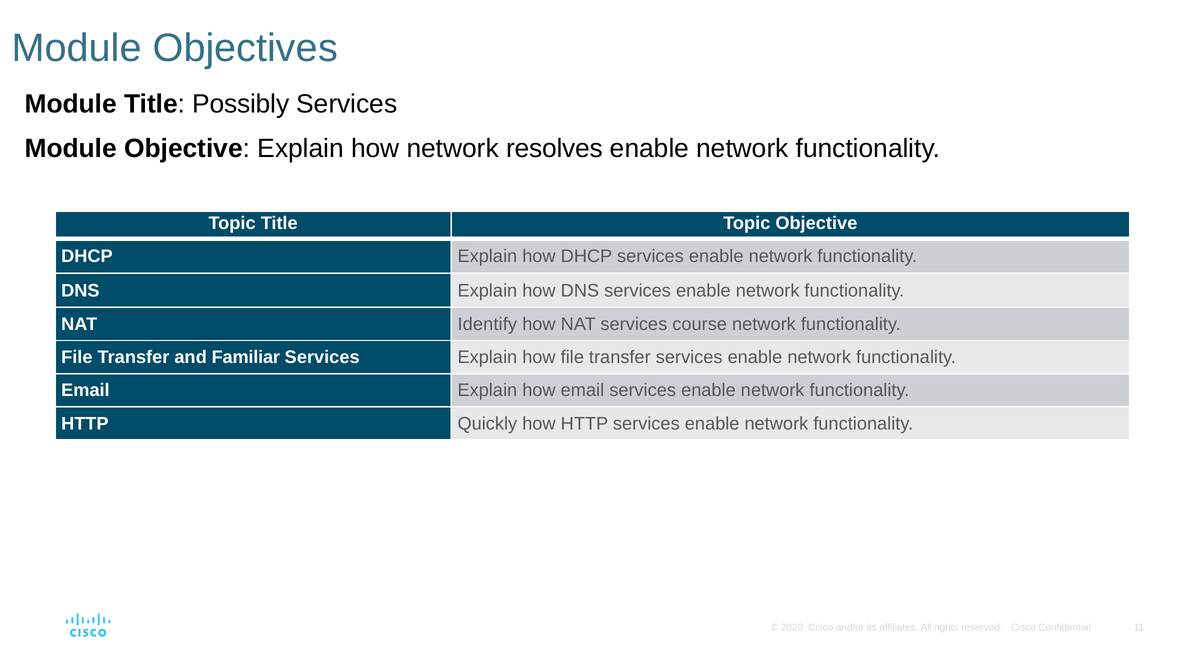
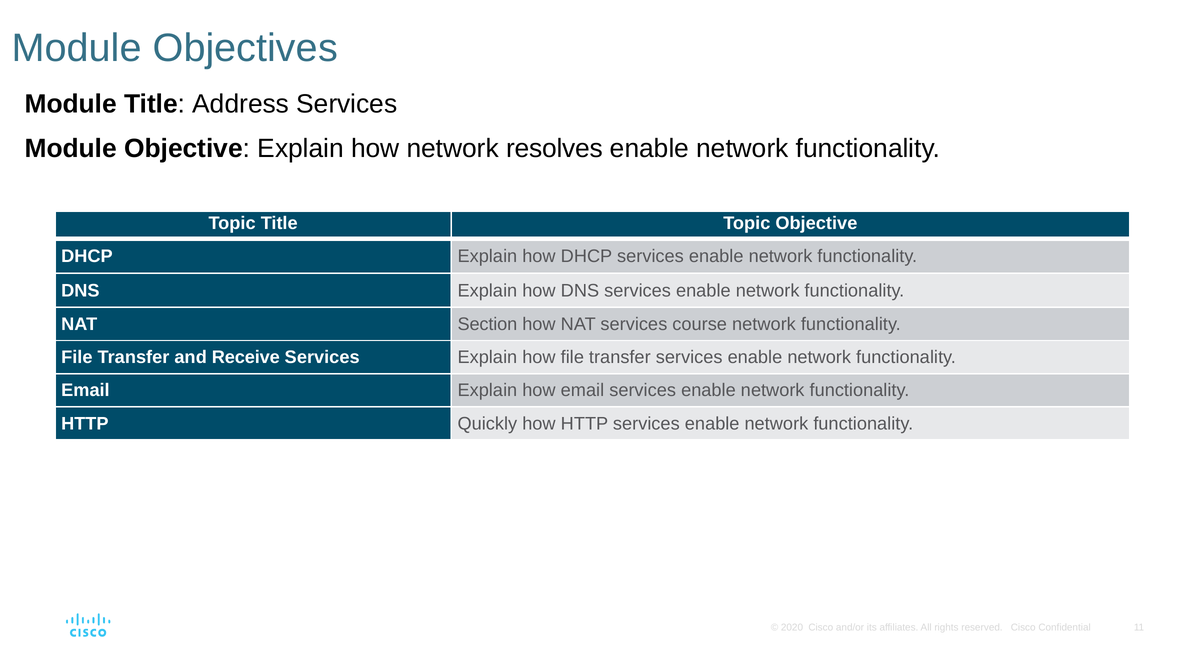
Possibly: Possibly -> Address
Identify: Identify -> Section
Familiar: Familiar -> Receive
